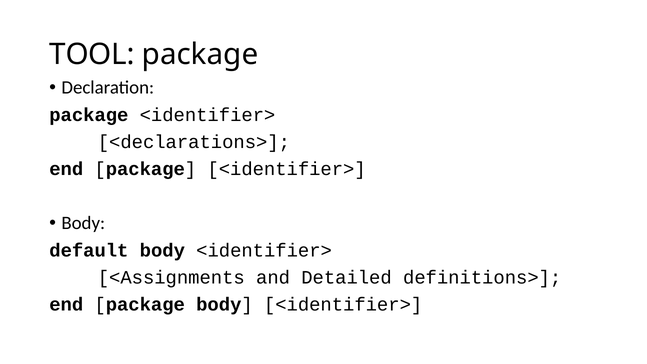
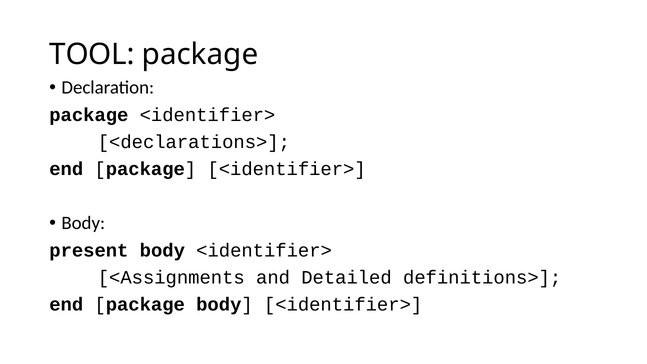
default: default -> present
